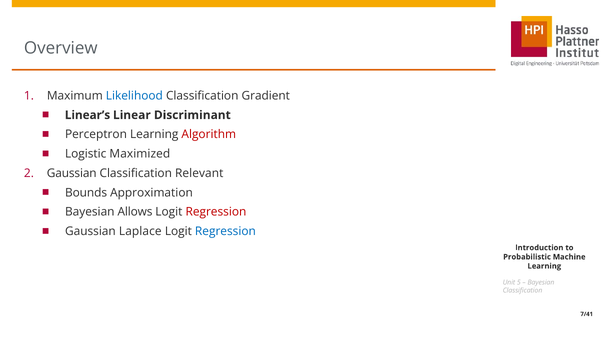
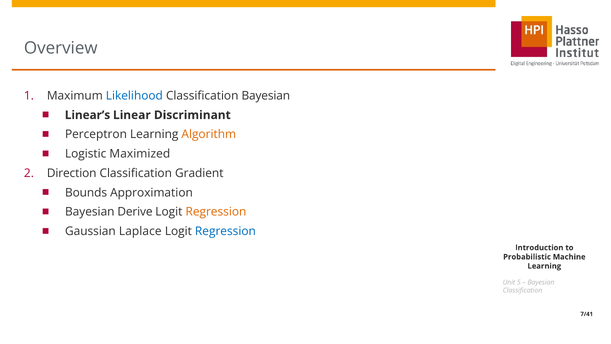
Classification Gradient: Gradient -> Bayesian
Algorithm colour: red -> orange
Gaussian at (72, 173): Gaussian -> Direction
Relevant: Relevant -> Gradient
Allows: Allows -> Derive
Regression at (216, 212) colour: red -> orange
